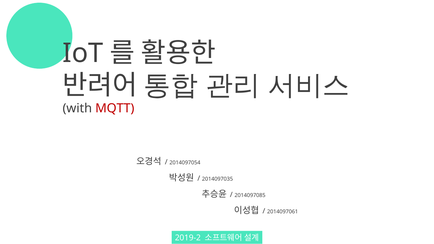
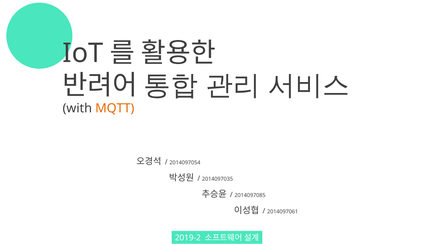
MQTT colour: red -> orange
